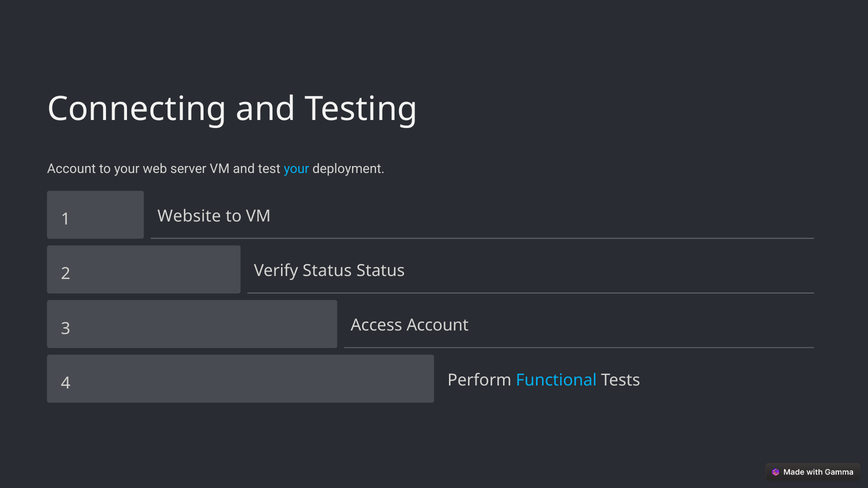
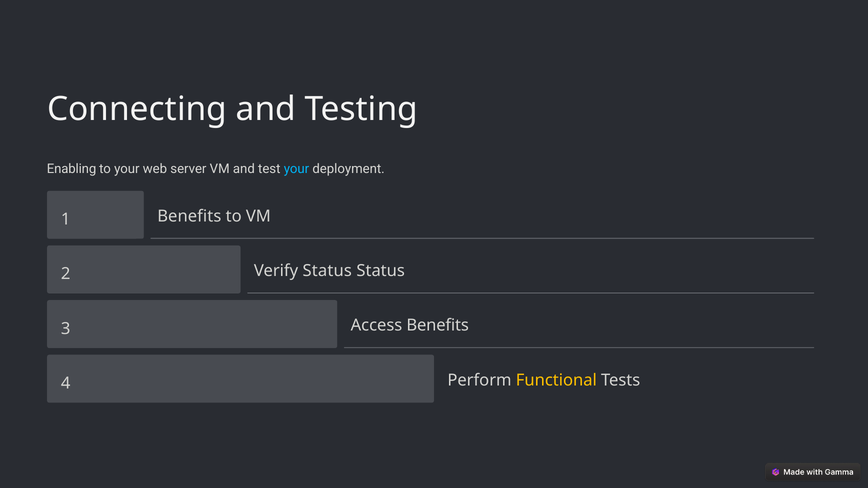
Account at (71, 169): Account -> Enabling
1 Website: Website -> Benefits
Access Account: Account -> Benefits
Functional colour: light blue -> yellow
